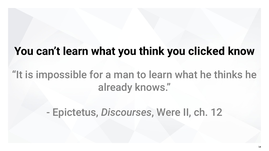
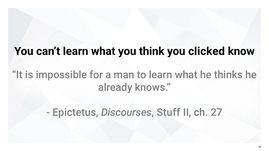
Were: Were -> Stuff
12: 12 -> 27
